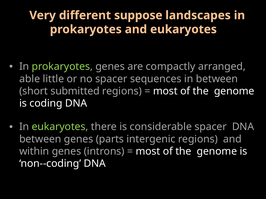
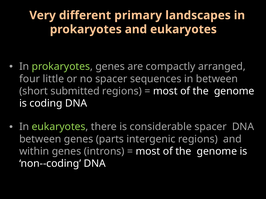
suppose: suppose -> primary
able: able -> four
